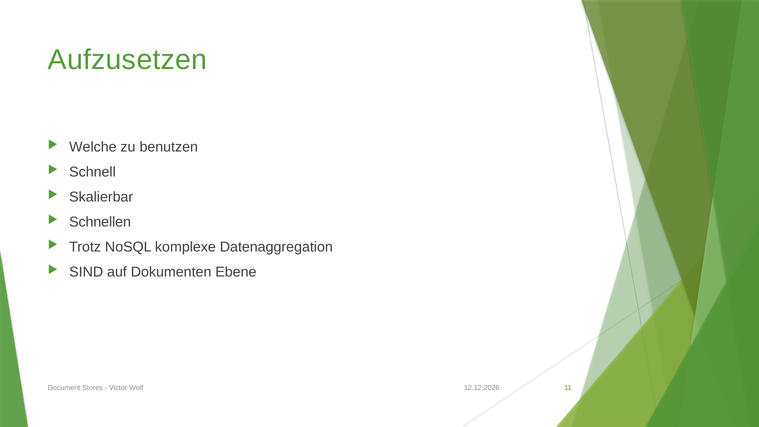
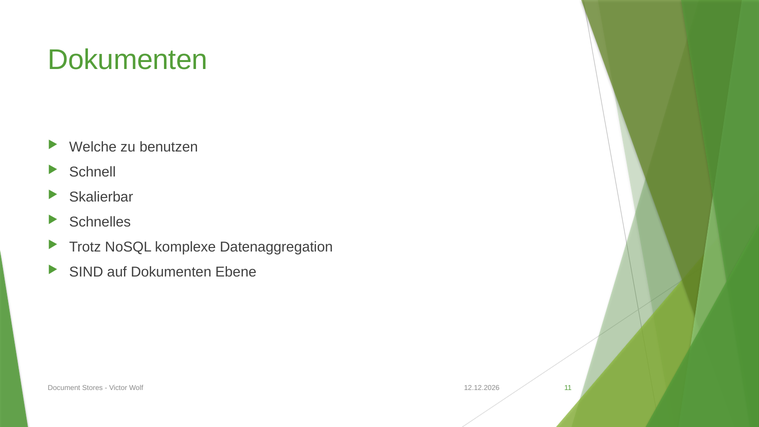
Aufzusetzen at (128, 60): Aufzusetzen -> Dokumenten
Schnellen: Schnellen -> Schnelles
